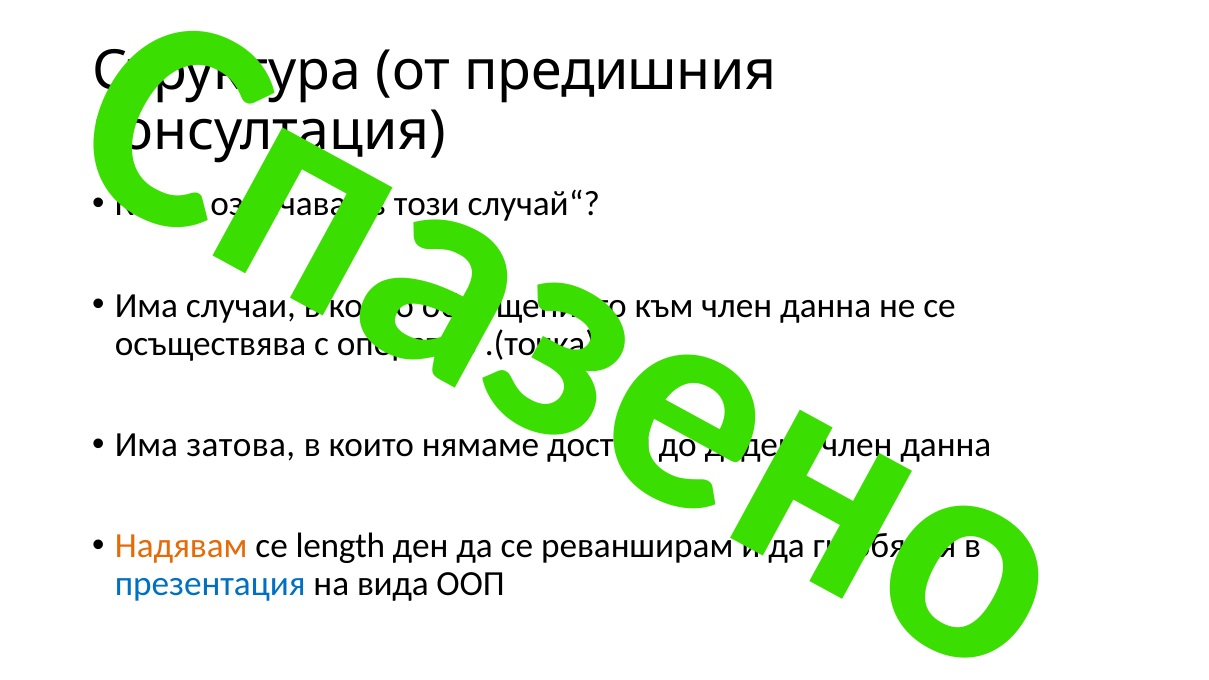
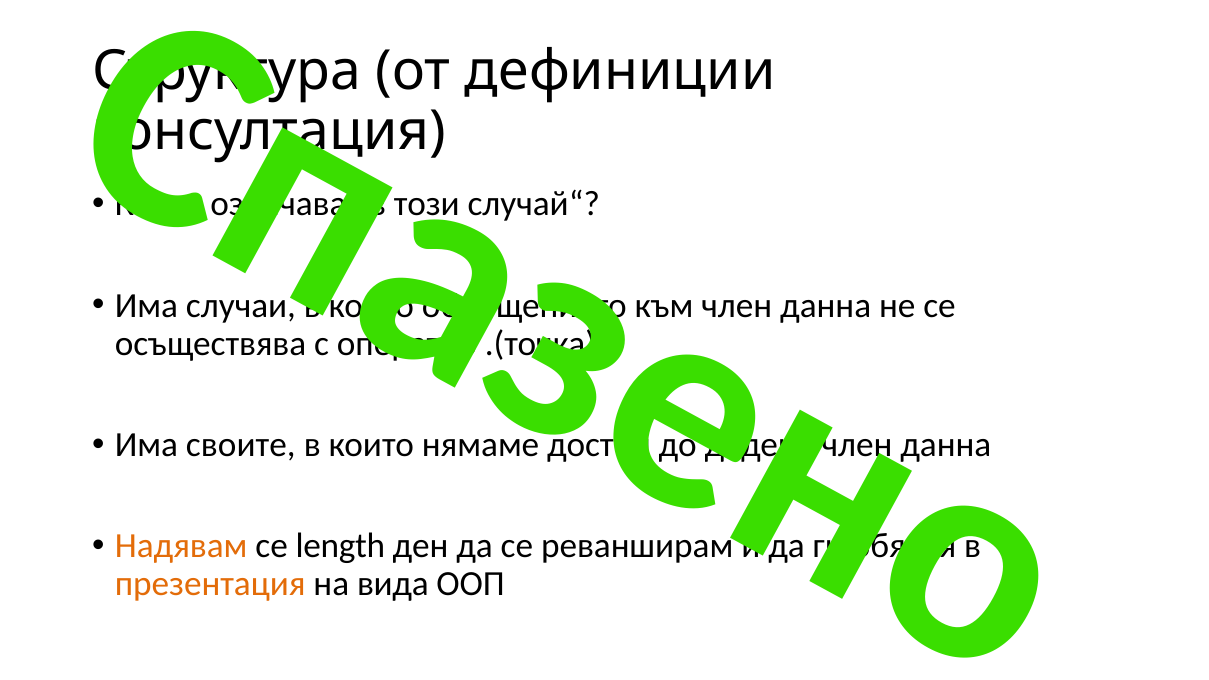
предишния: предишния -> дефиниции
затова: затова -> своите
презентация colour: blue -> orange
